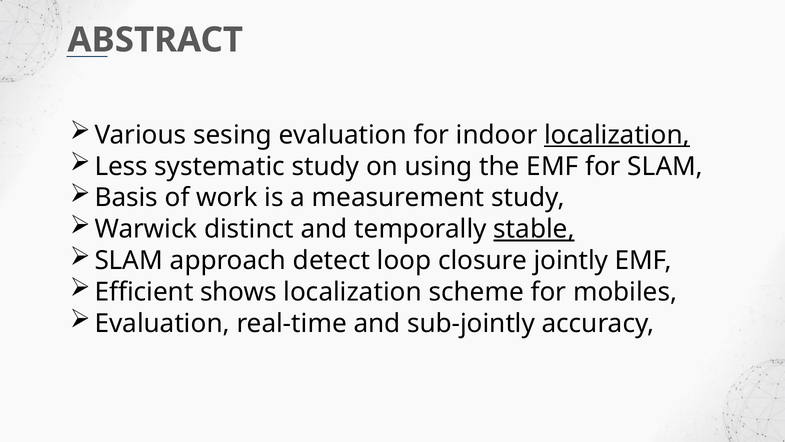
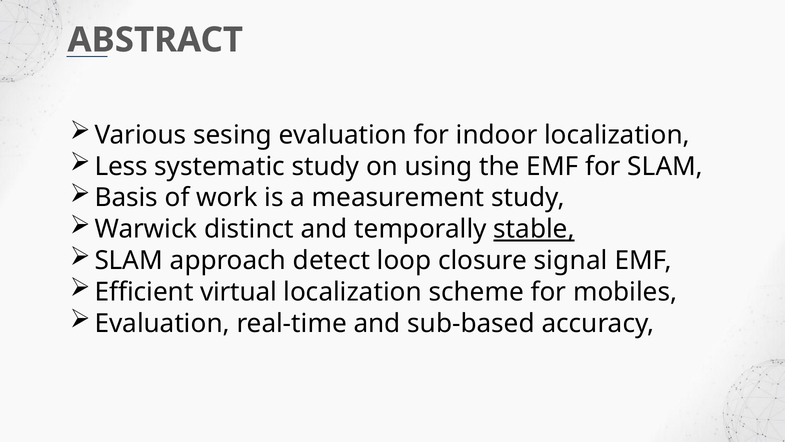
localization at (617, 135) underline: present -> none
jointly: jointly -> signal
shows: shows -> virtual
sub-jointly: sub-jointly -> sub-based
